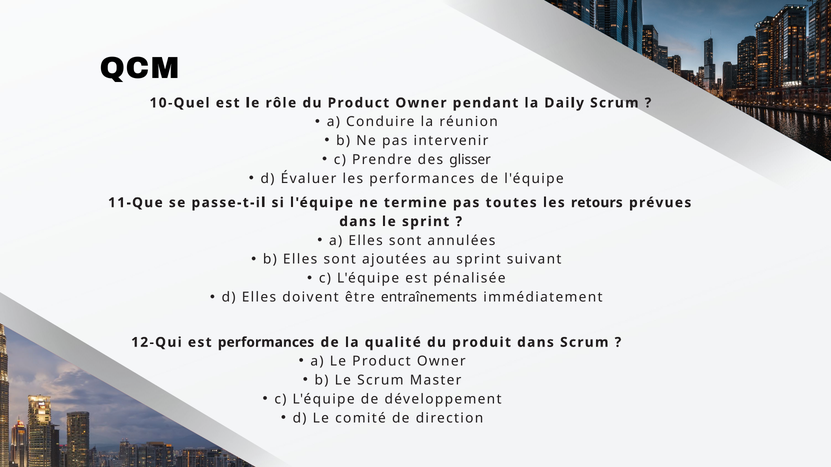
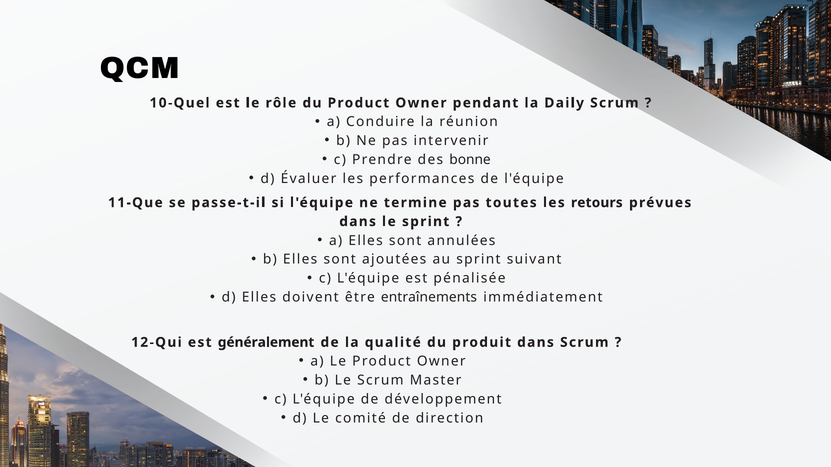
glisser: glisser -> bonne
est performances: performances -> généralement
